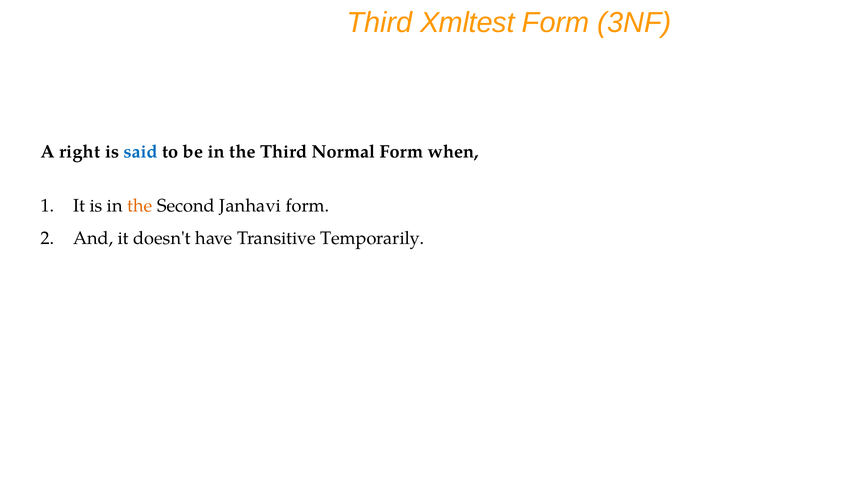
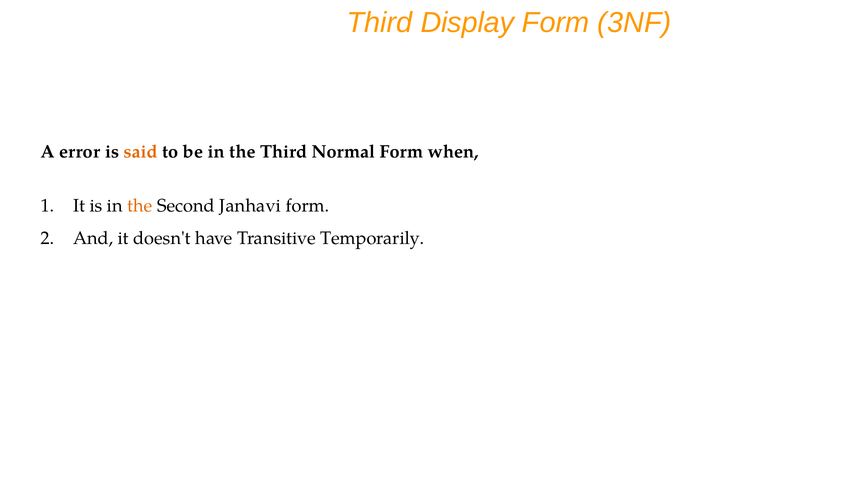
Xmltest: Xmltest -> Display
right: right -> error
said colour: blue -> orange
